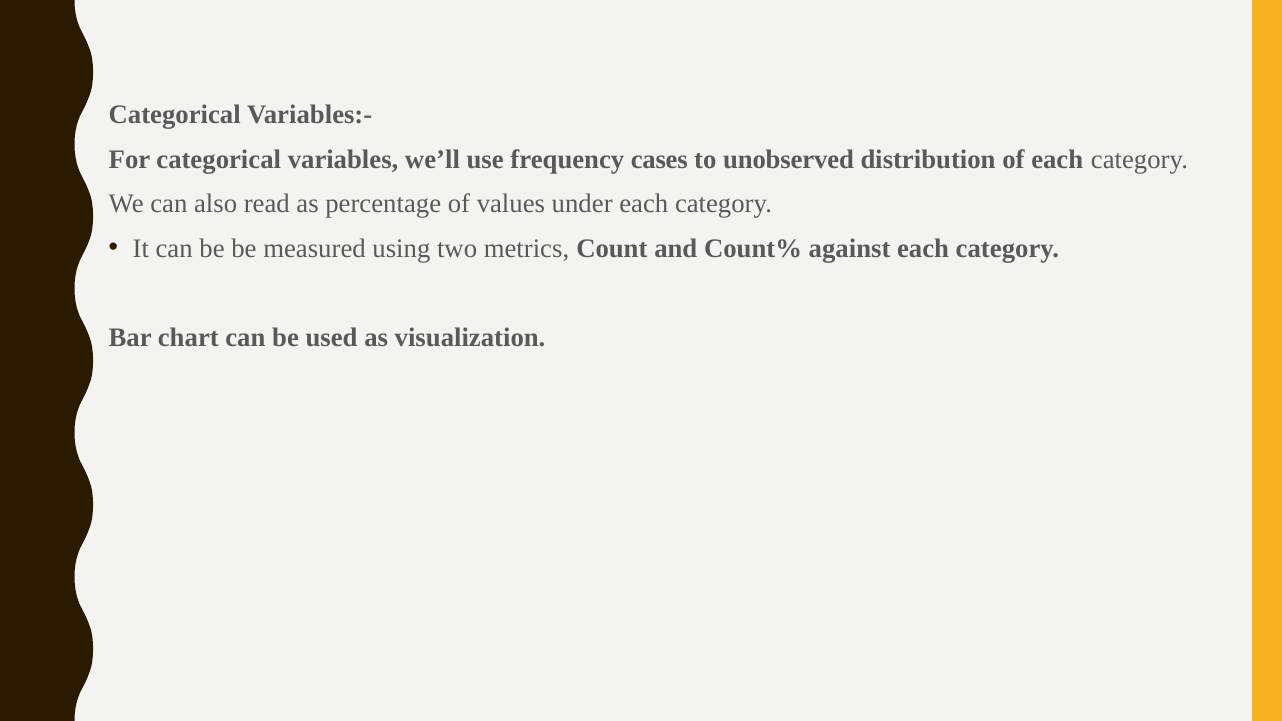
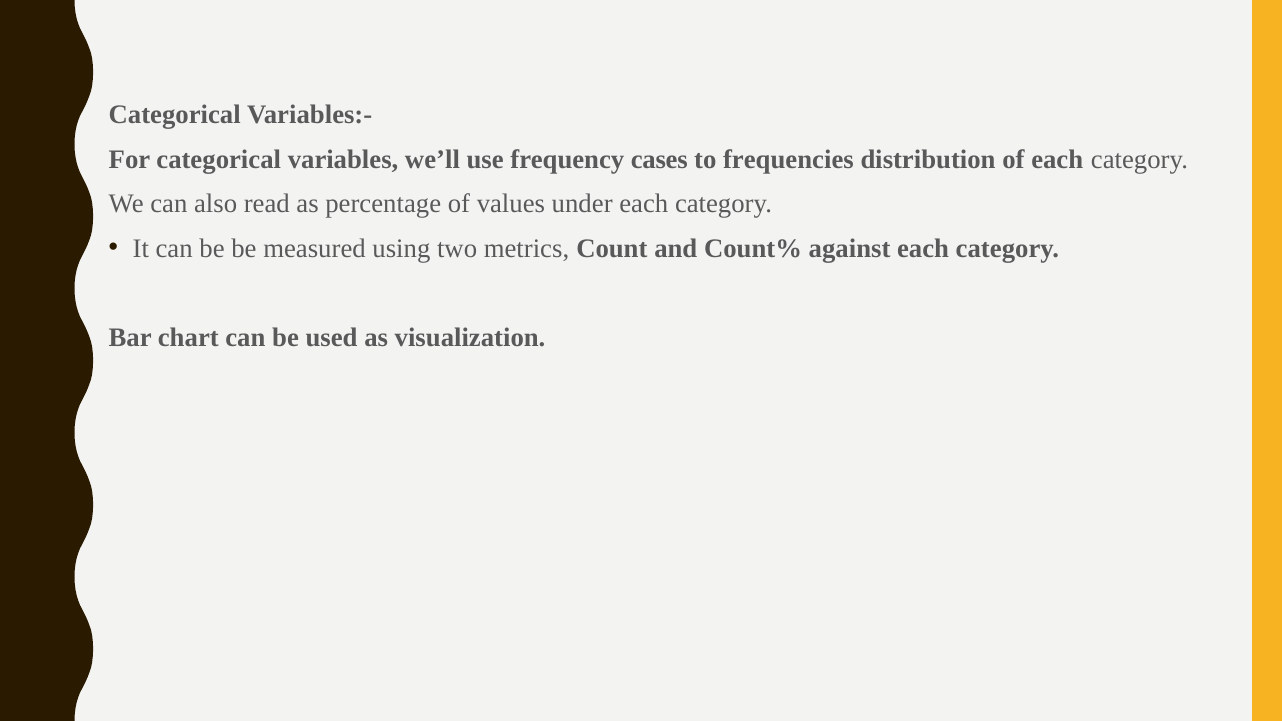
unobserved: unobserved -> frequencies
